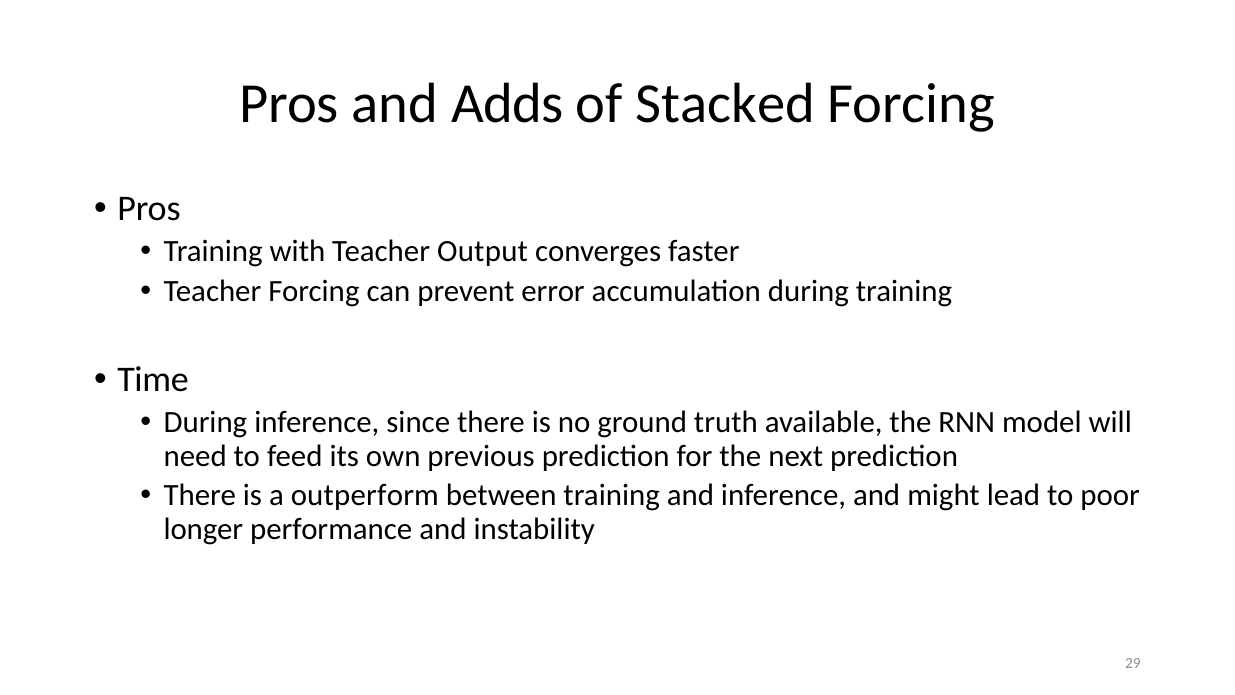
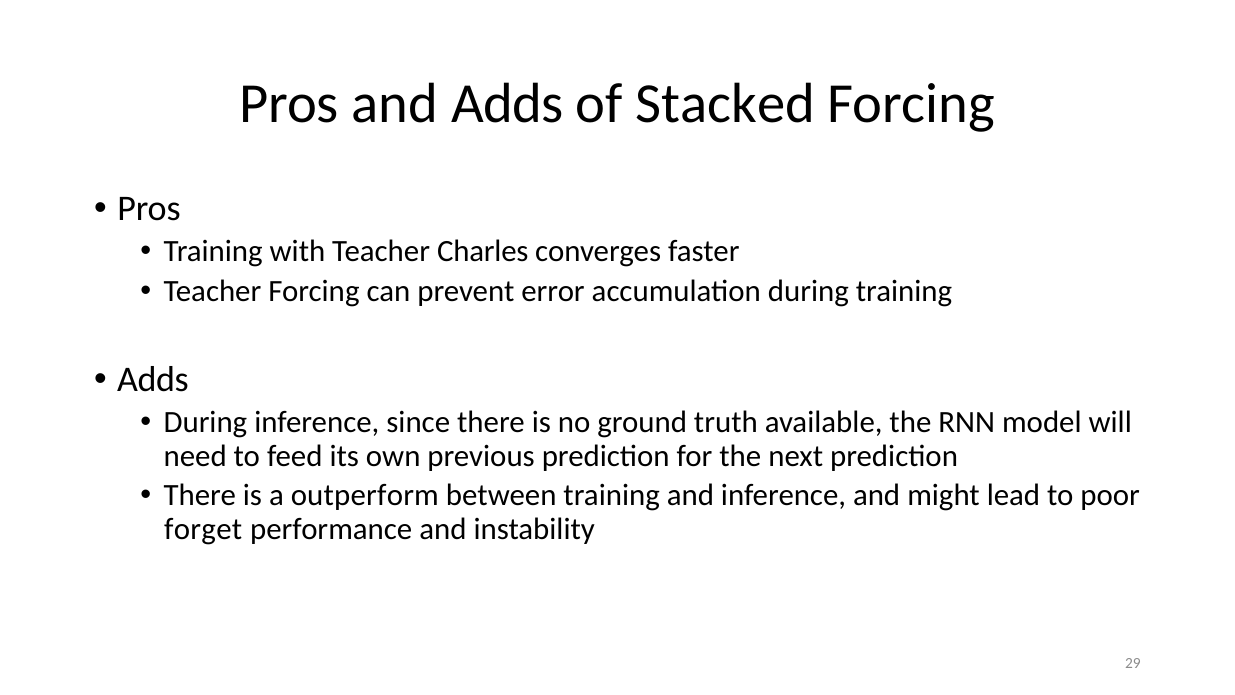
Output: Output -> Charles
Time at (153, 380): Time -> Adds
longer: longer -> forget
